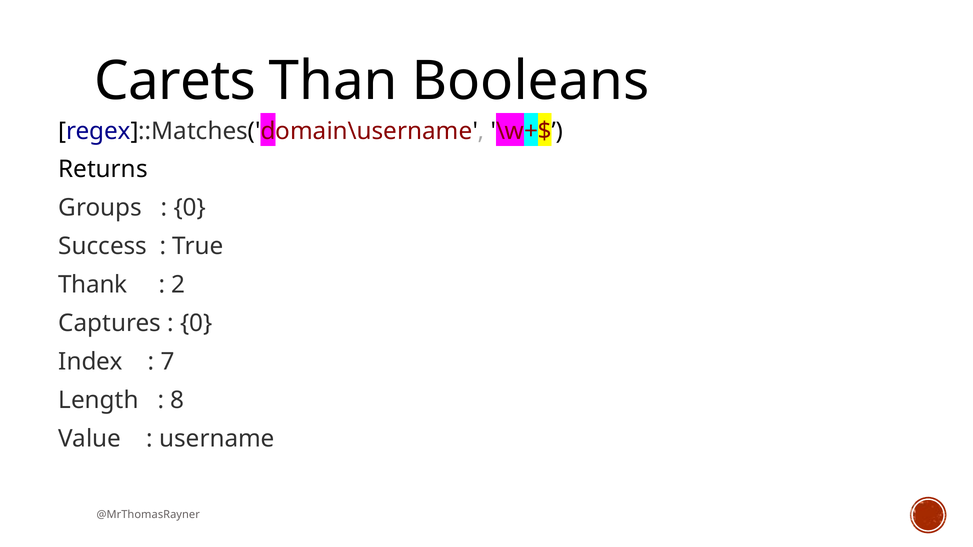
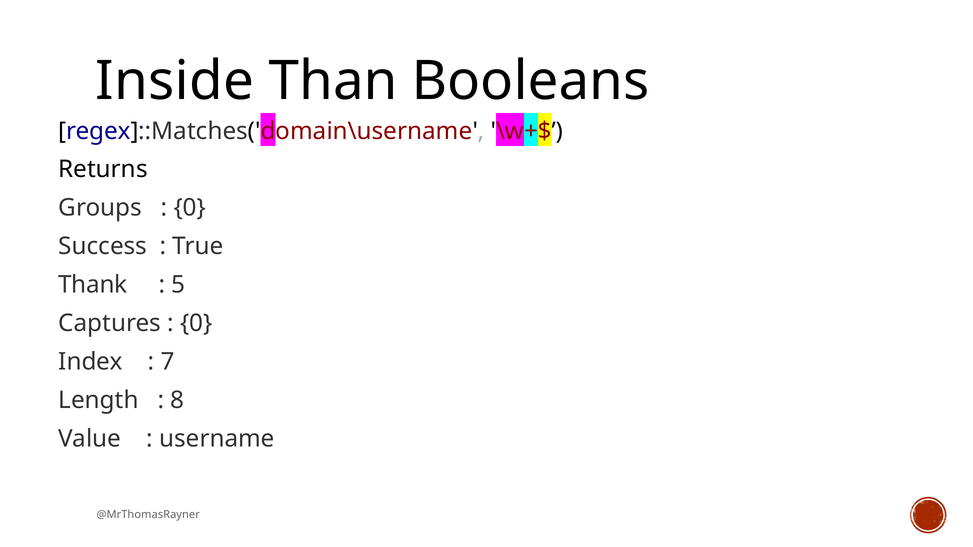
Carets: Carets -> Inside
2: 2 -> 5
